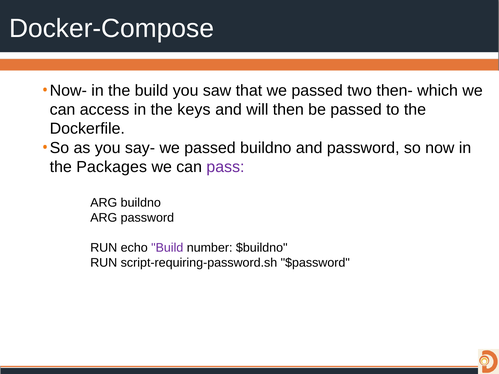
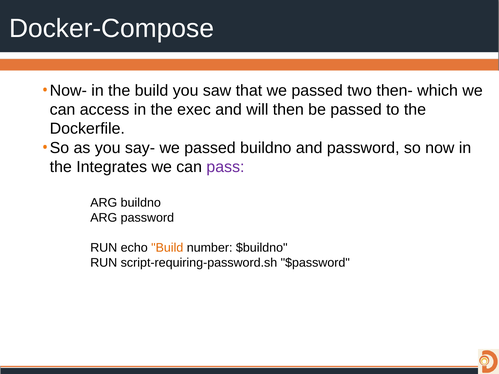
keys: keys -> exec
Packages: Packages -> Integrates
Build at (167, 248) colour: purple -> orange
